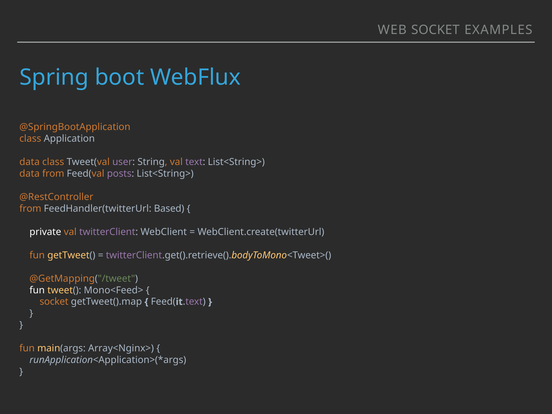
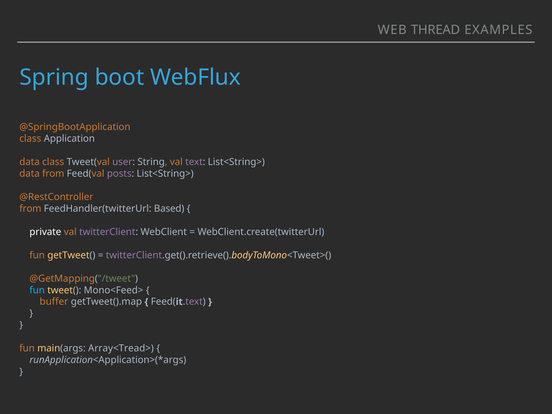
WEB SOCKET: SOCKET -> THREAD
fun at (37, 290) colour: white -> light blue
socket at (54, 302): socket -> buffer
Array<Nginx>: Array<Nginx> -> Array<Tread>
